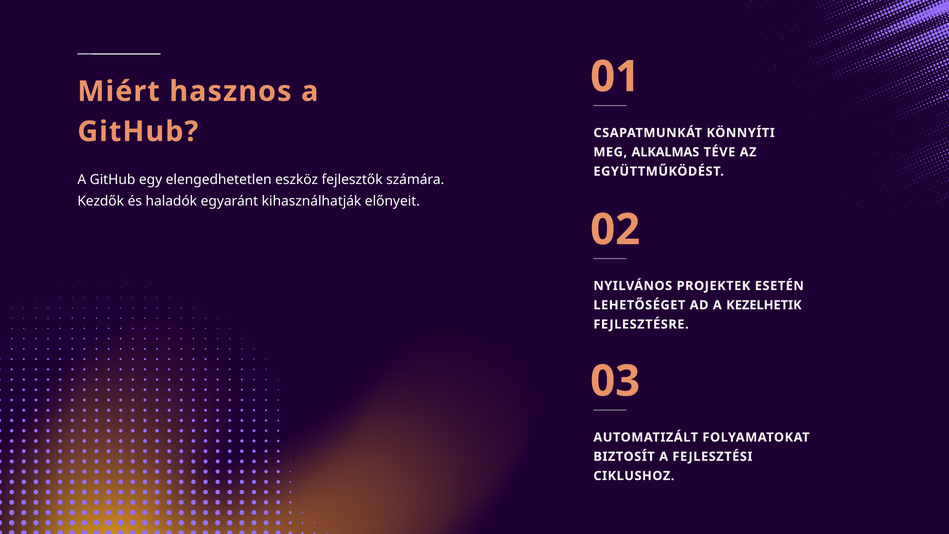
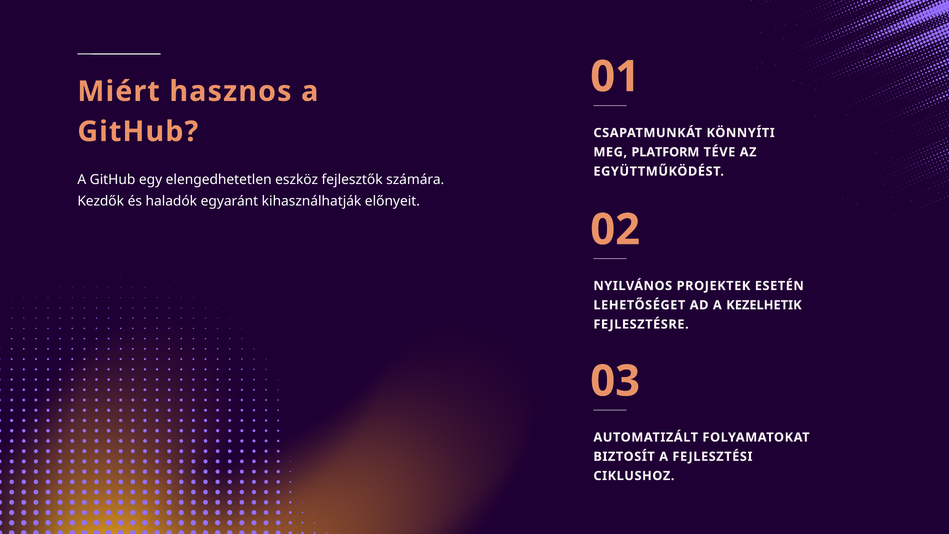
ALKALMAS: ALKALMAS -> PLATFORM
